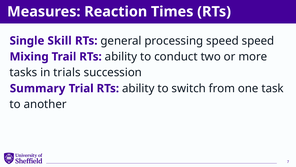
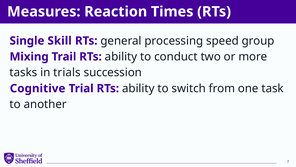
speed speed: speed -> group
Summary: Summary -> Cognitive
